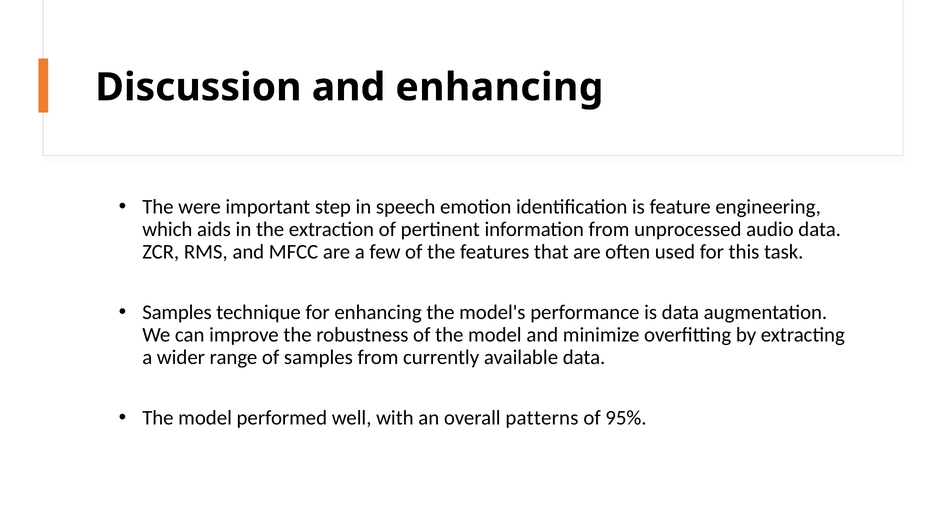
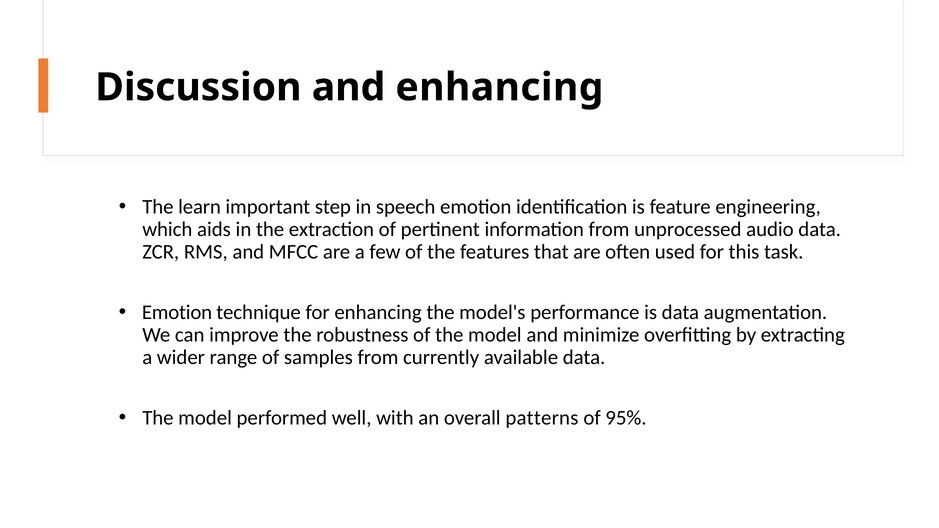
were: were -> learn
Samples at (177, 313): Samples -> Emotion
